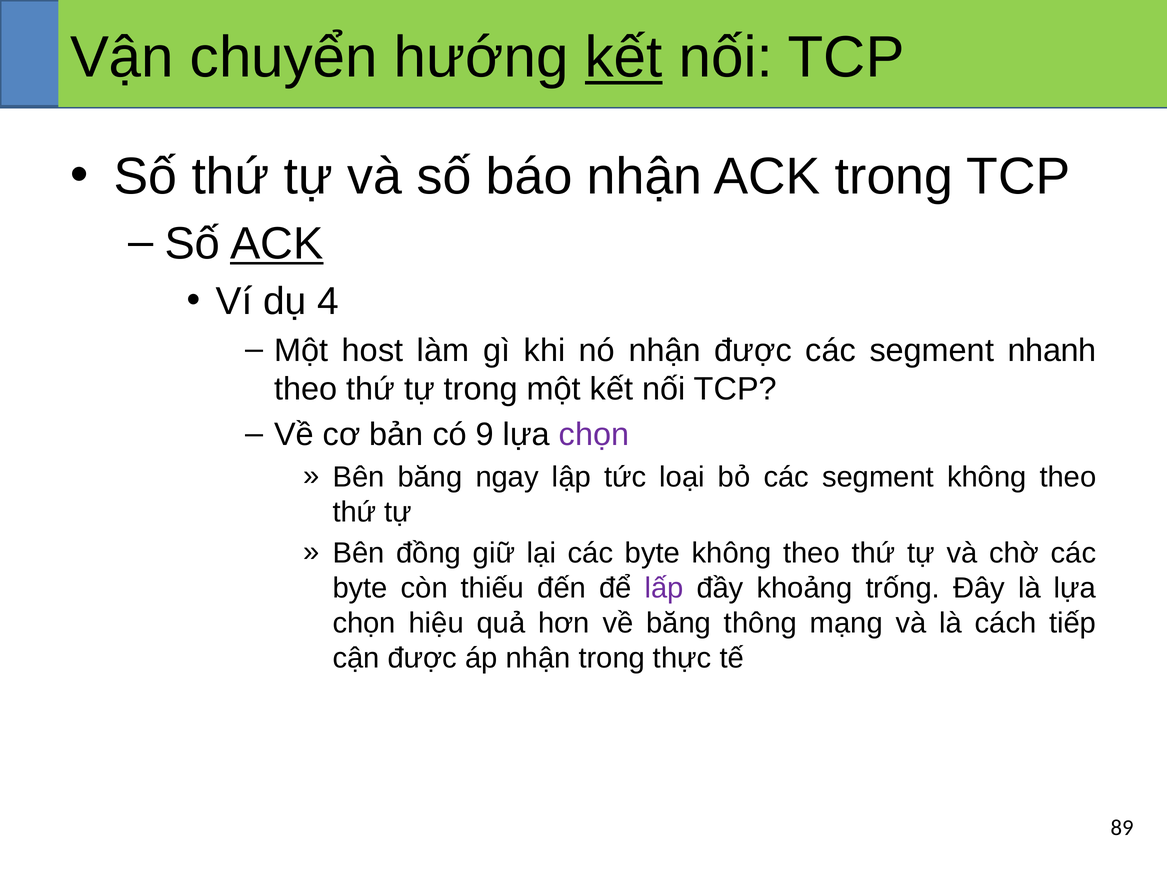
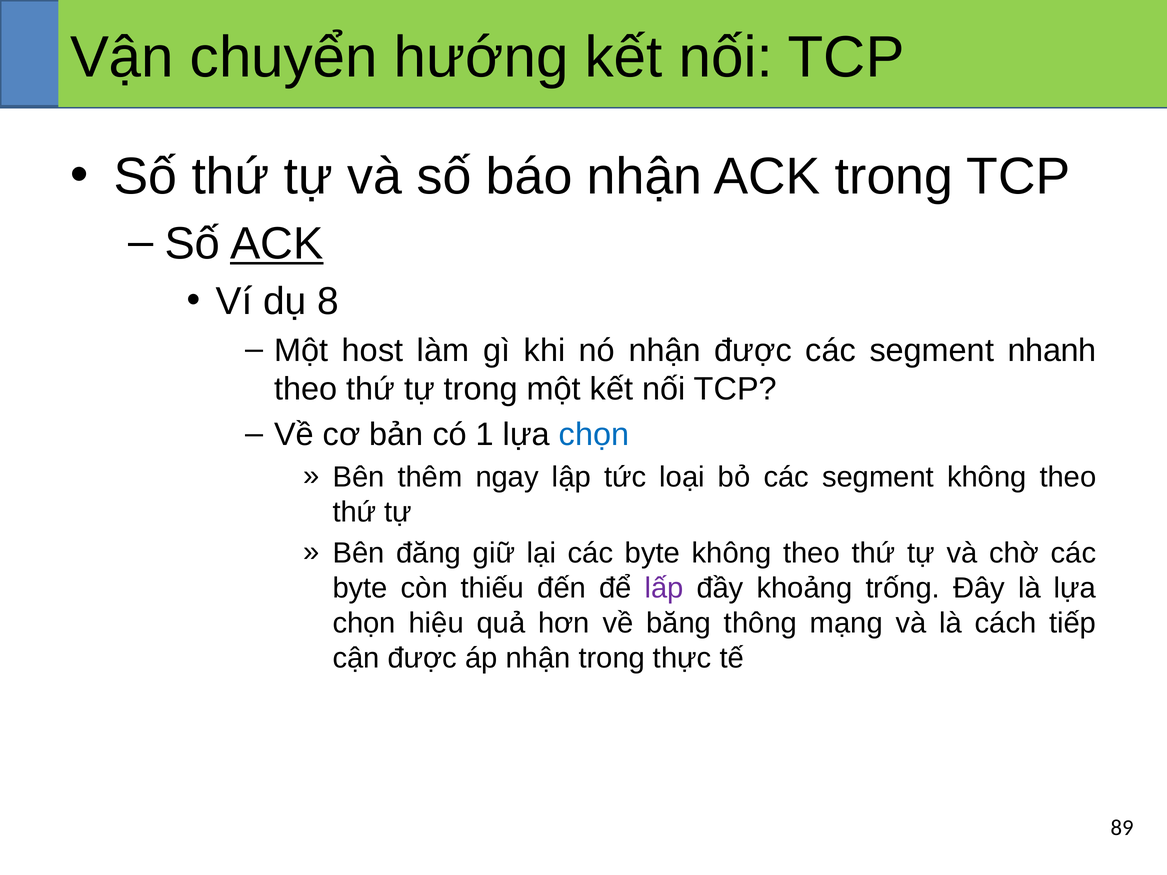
kết at (624, 58) underline: present -> none
4: 4 -> 8
9: 9 -> 1
chọn at (594, 435) colour: purple -> blue
Bên băng: băng -> thêm
đồng: đồng -> đăng
